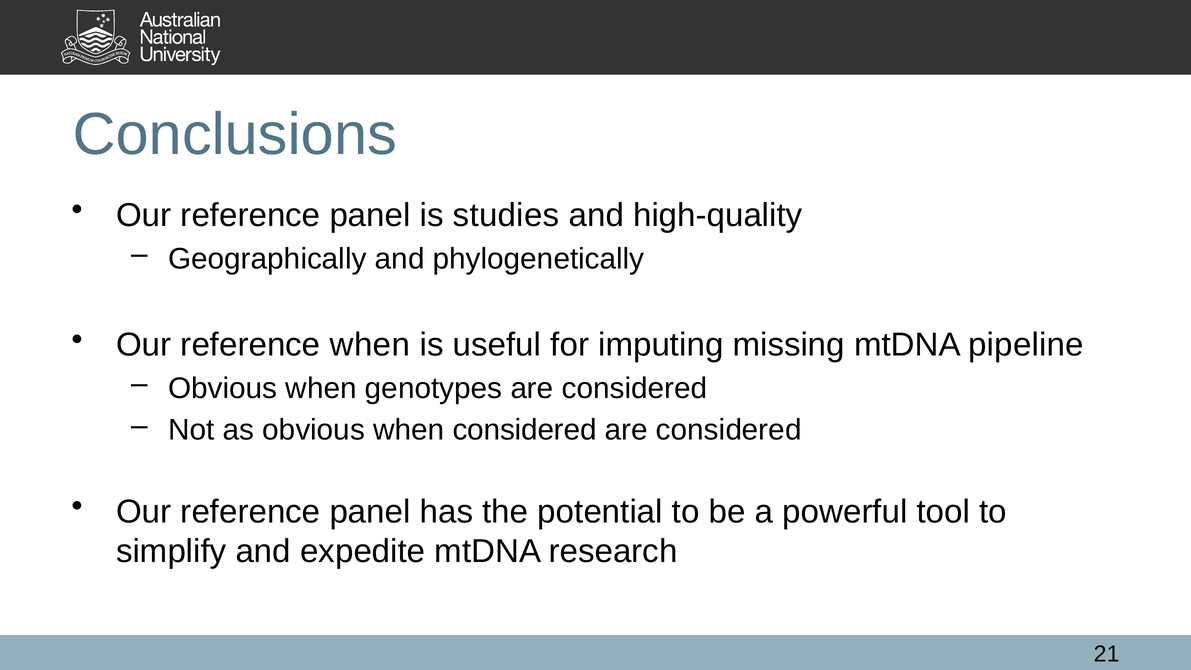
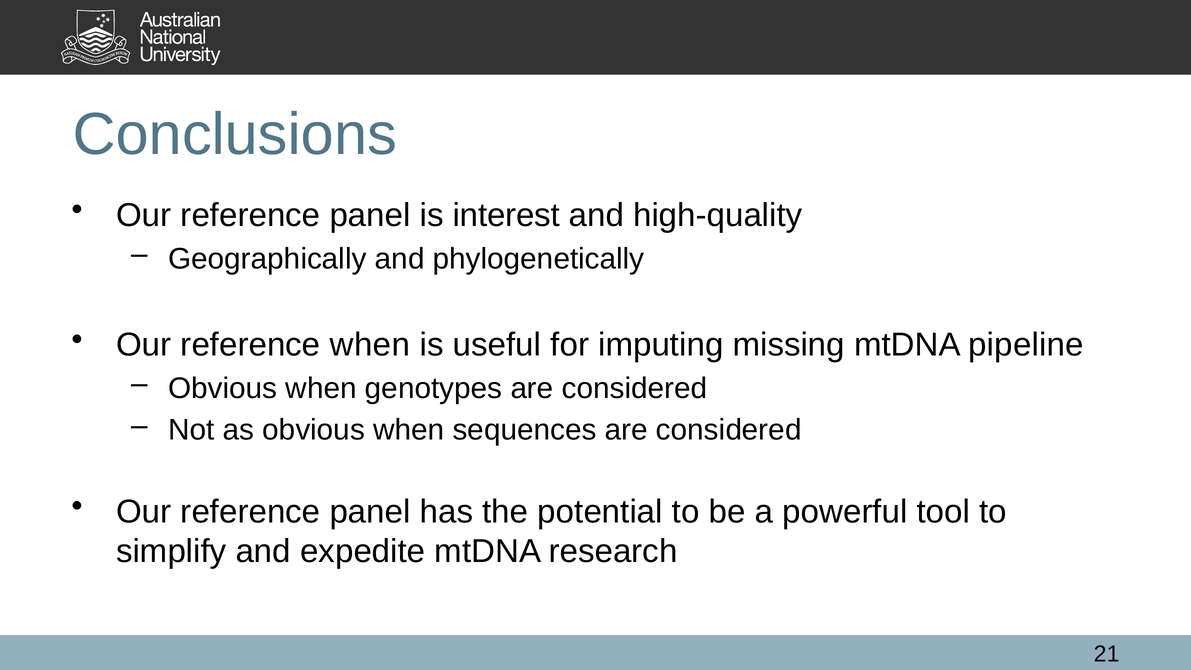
studies: studies -> interest
when considered: considered -> sequences
